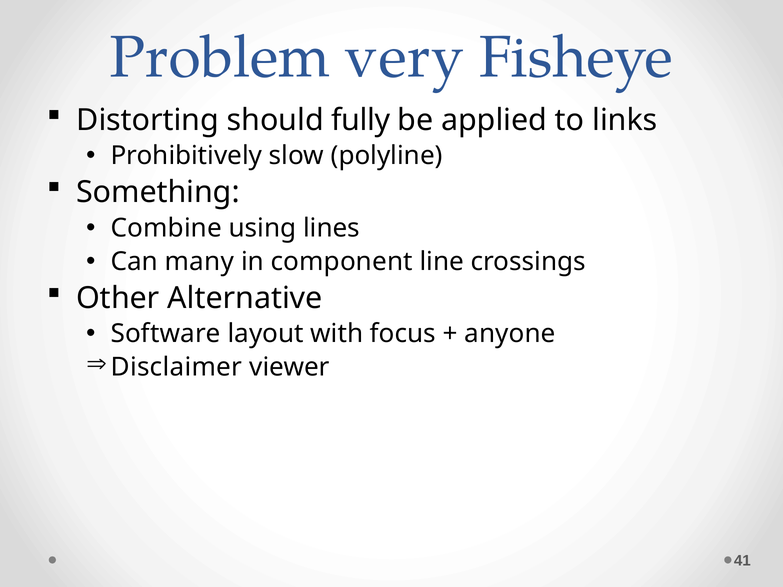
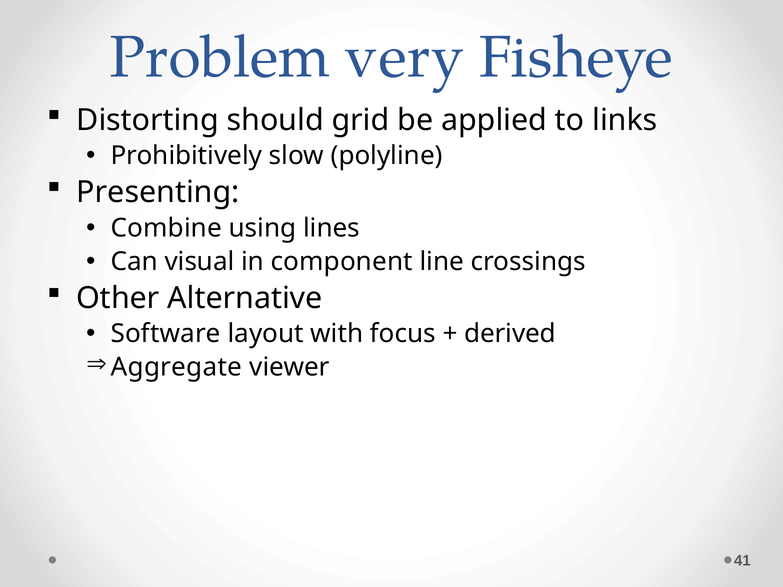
fully: fully -> grid
Something: Something -> Presenting
many: many -> visual
anyone: anyone -> derived
Disclaimer: Disclaimer -> Aggregate
